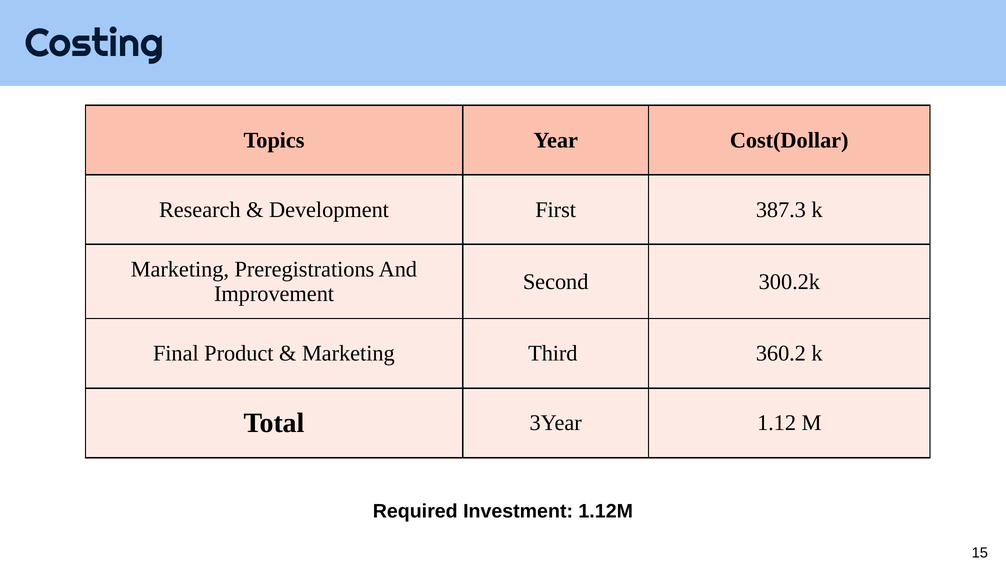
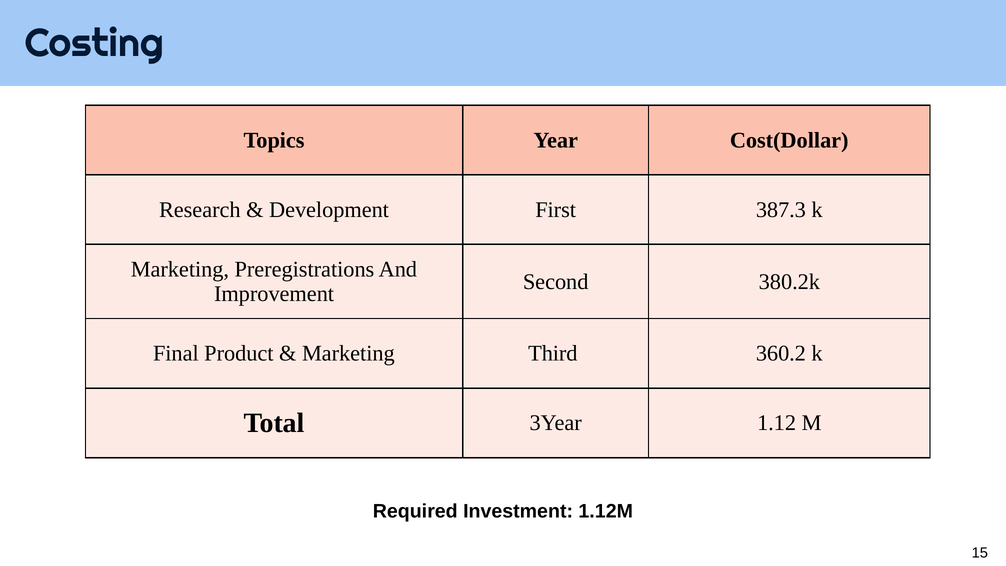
300.2k: 300.2k -> 380.2k
